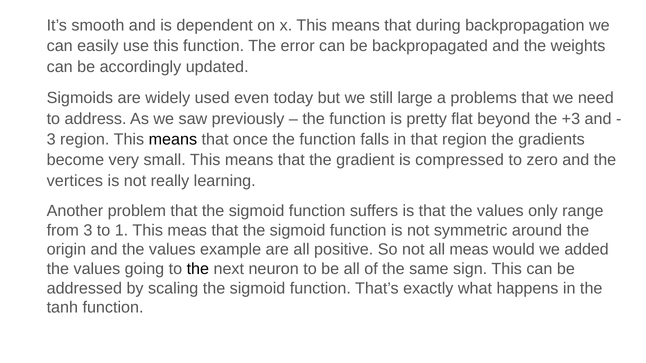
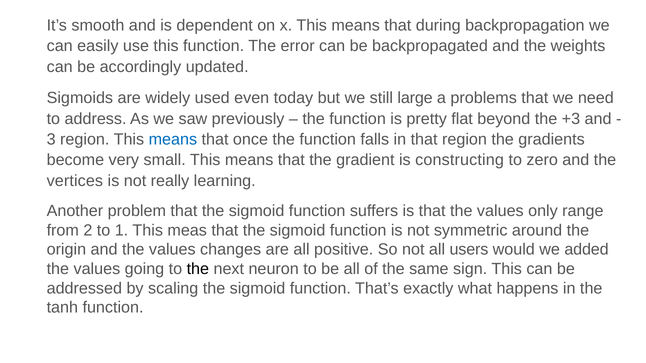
means at (173, 140) colour: black -> blue
compressed: compressed -> constructing
from 3: 3 -> 2
example: example -> changes
all meas: meas -> users
